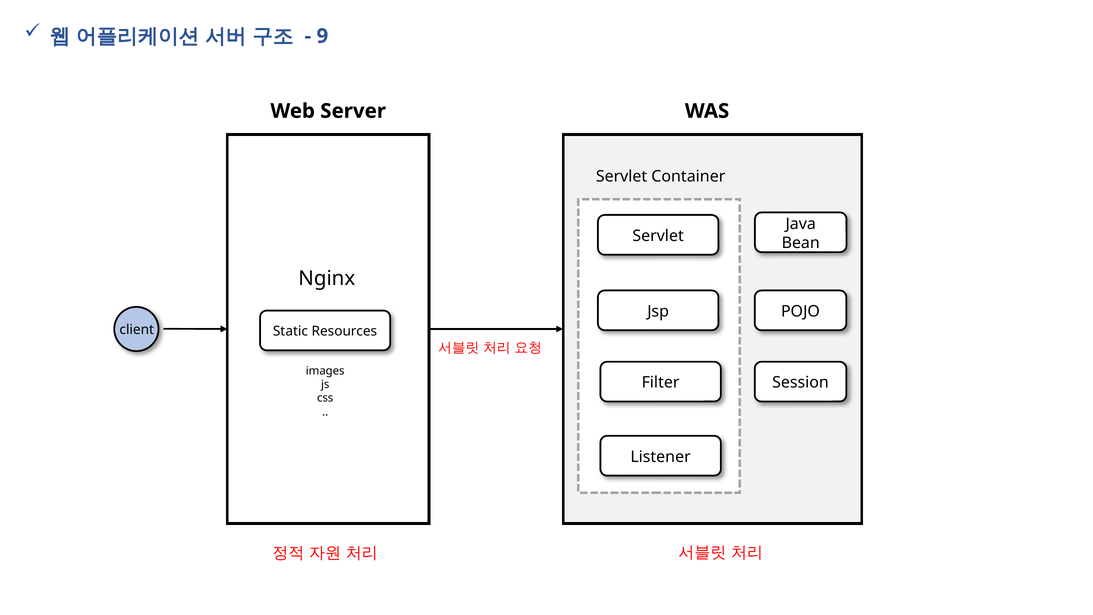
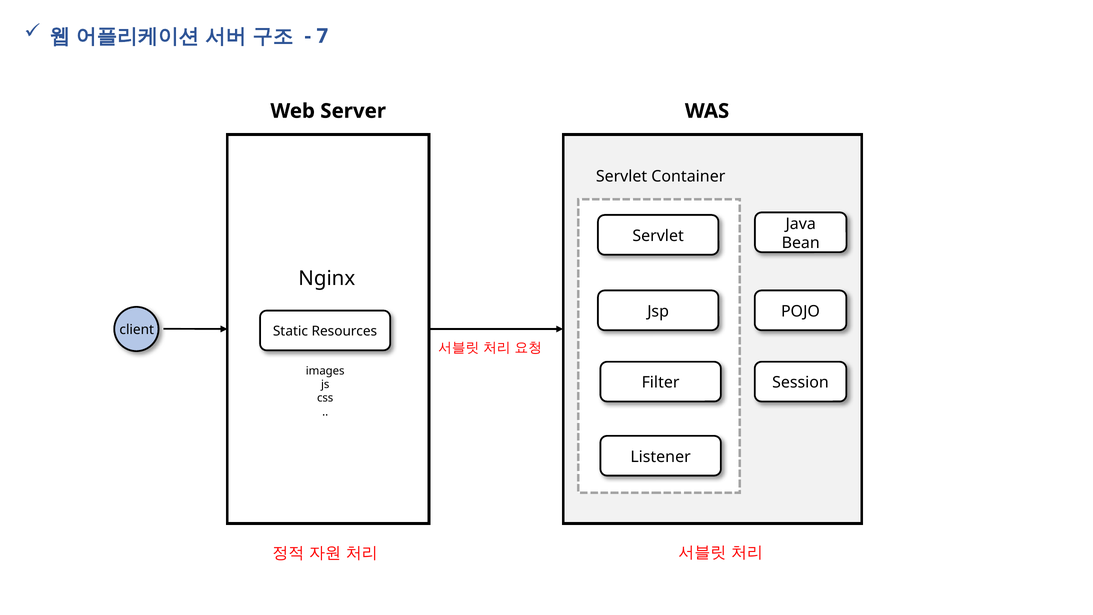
9: 9 -> 7
